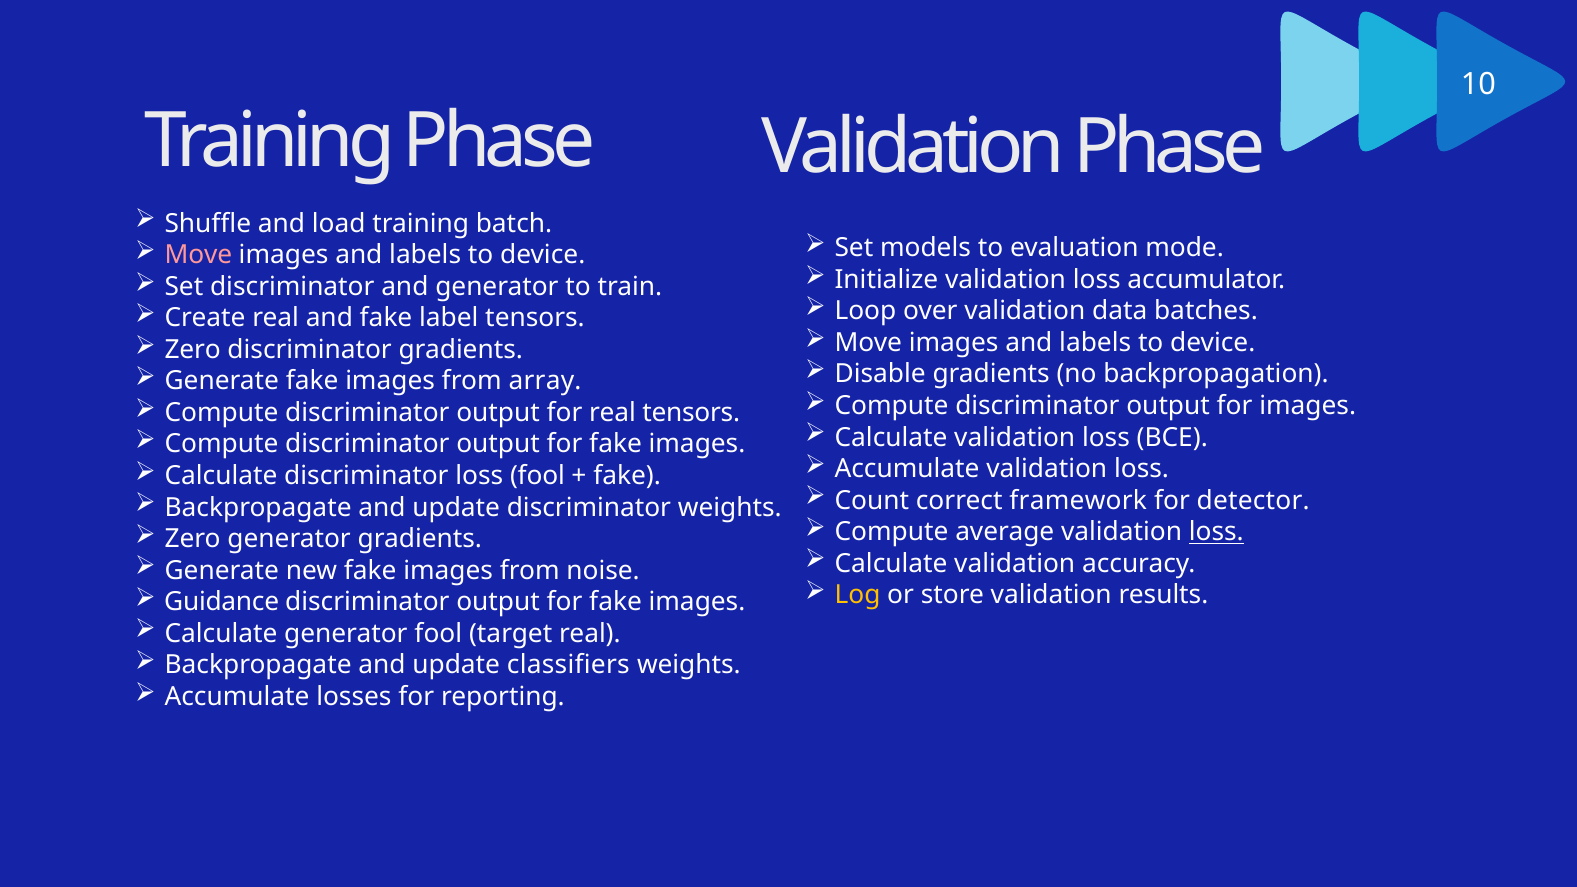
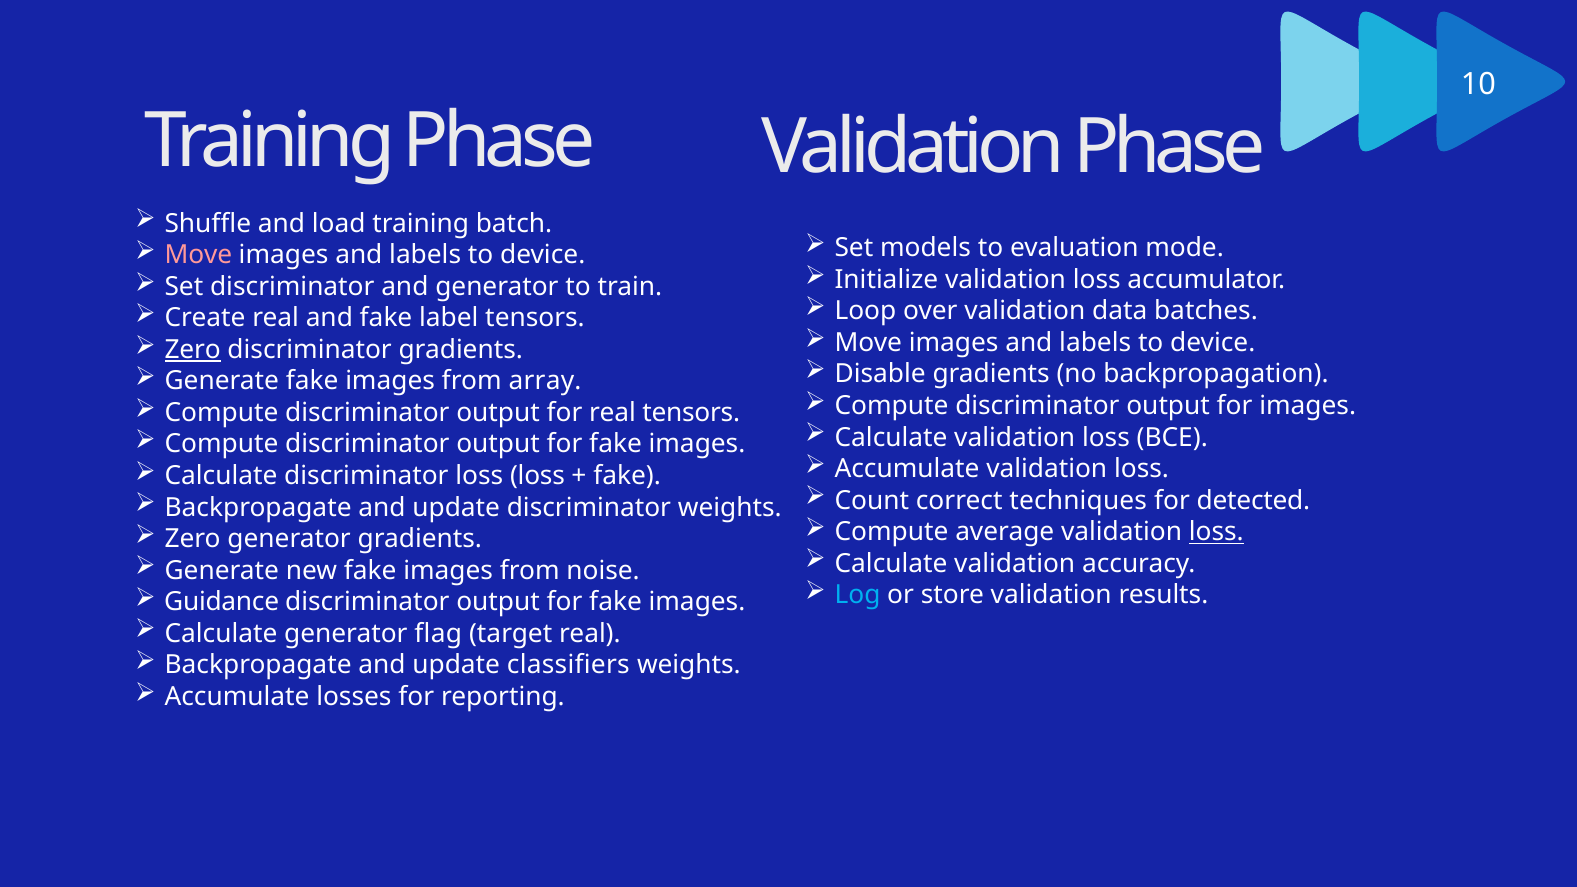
Zero at (193, 350) underline: none -> present
loss fool: fool -> loss
framework: framework -> techniques
detector: detector -> detected
Log colour: yellow -> light blue
generator fool: fool -> flag
